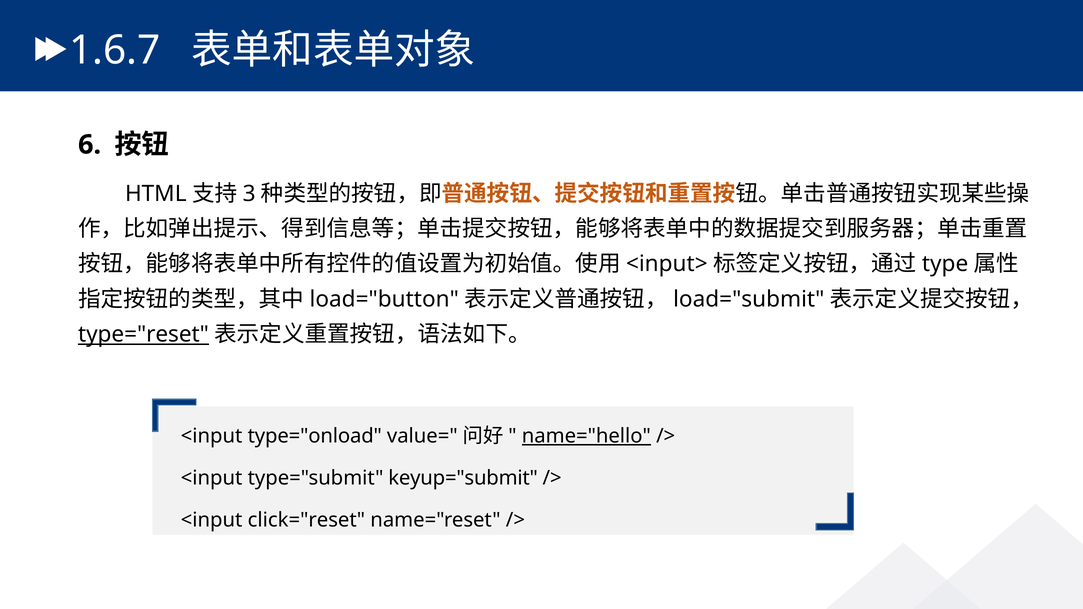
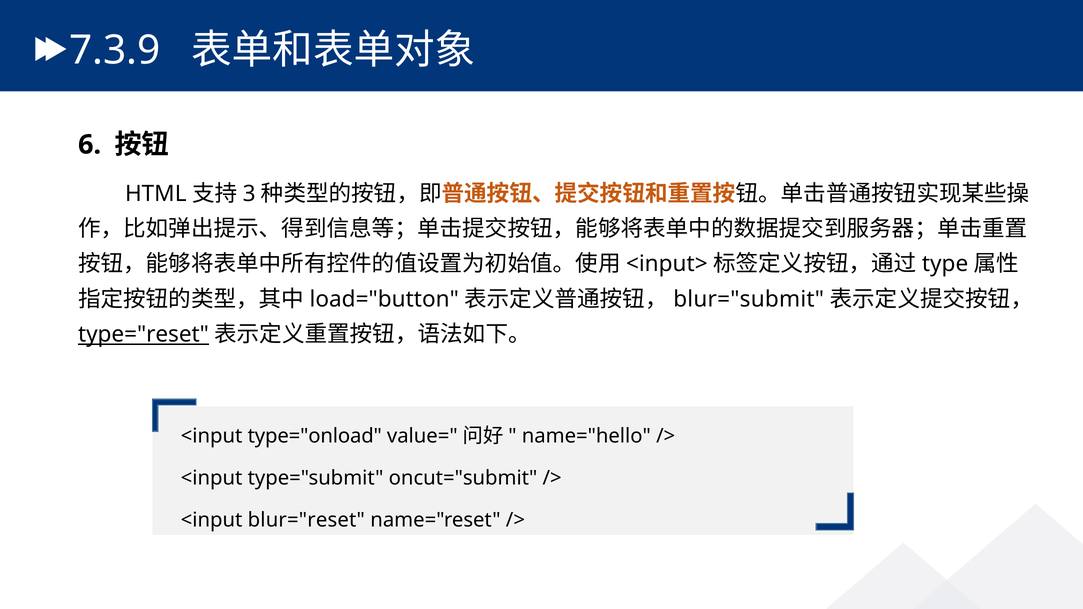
1.6.7: 1.6.7 -> 7.3.9
load="submit: load="submit -> blur="submit
name="hello underline: present -> none
keyup="submit: keyup="submit -> oncut="submit
click="reset: click="reset -> blur="reset
